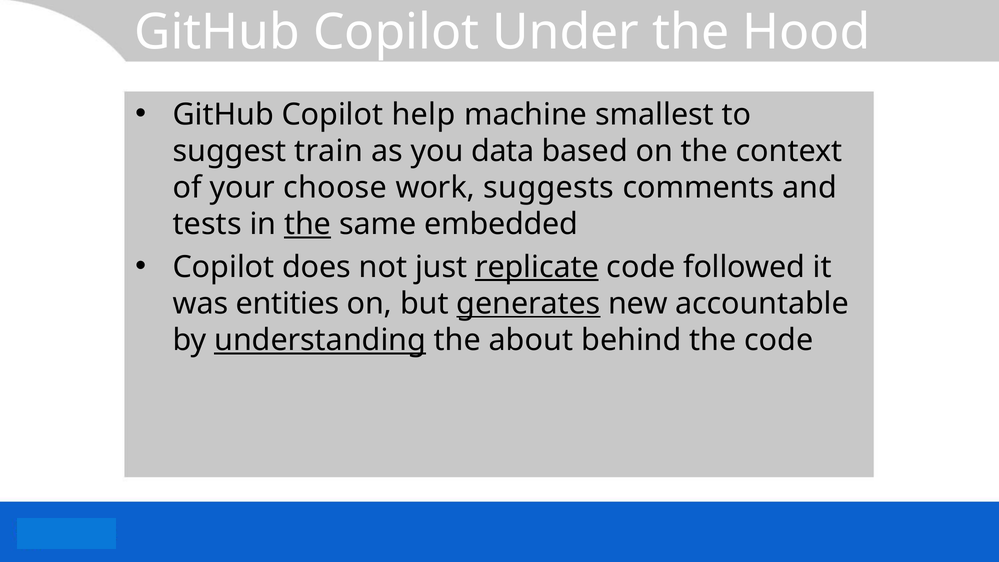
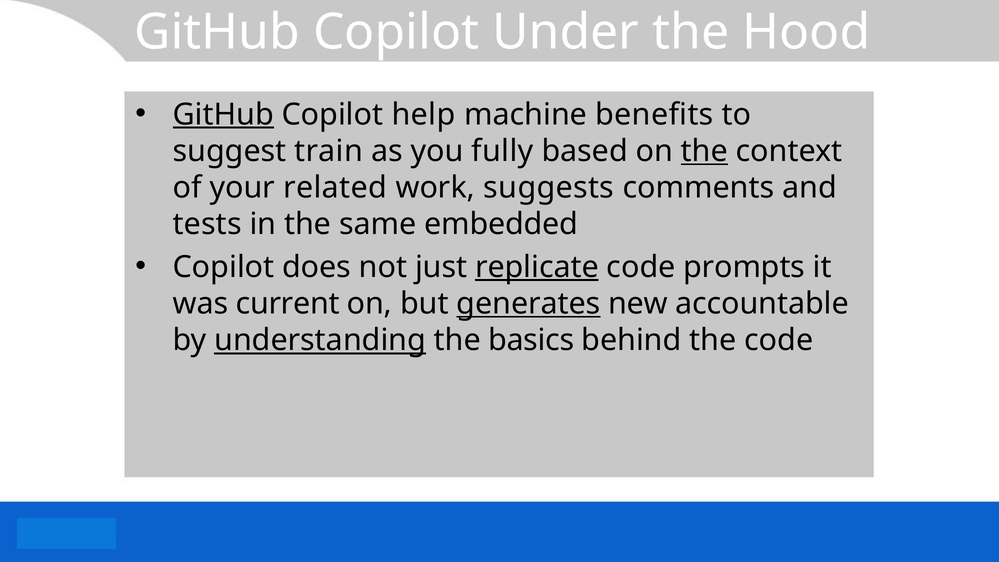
GitHub at (223, 114) underline: none -> present
smallest: smallest -> benefits
data: data -> fully
the at (704, 151) underline: none -> present
choose: choose -> related
the at (308, 224) underline: present -> none
followed: followed -> prompts
entities: entities -> current
about: about -> basics
